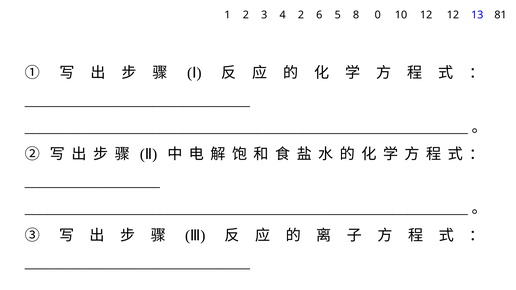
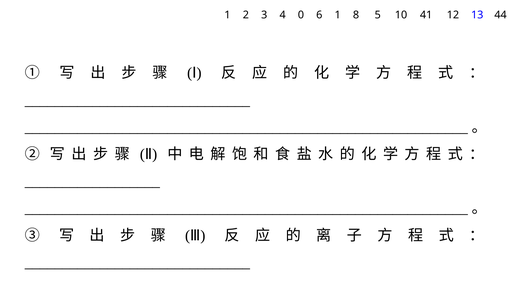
4 2: 2 -> 0
6 5: 5 -> 1
0: 0 -> 5
10 12: 12 -> 41
81: 81 -> 44
